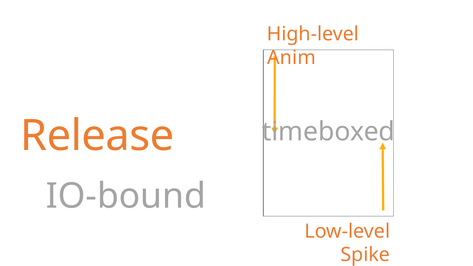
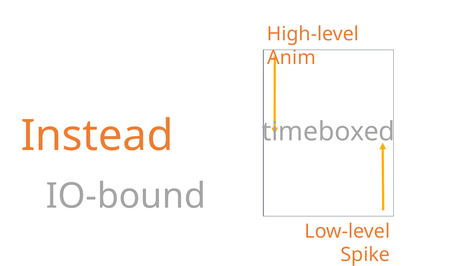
Release: Release -> Instead
